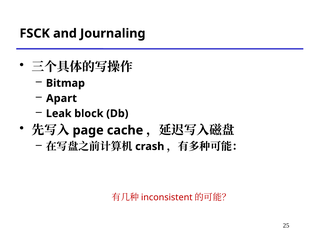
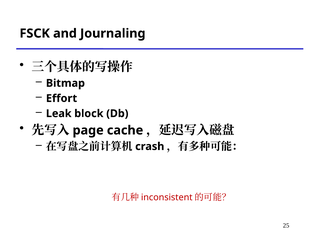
Apart: Apart -> Effort
